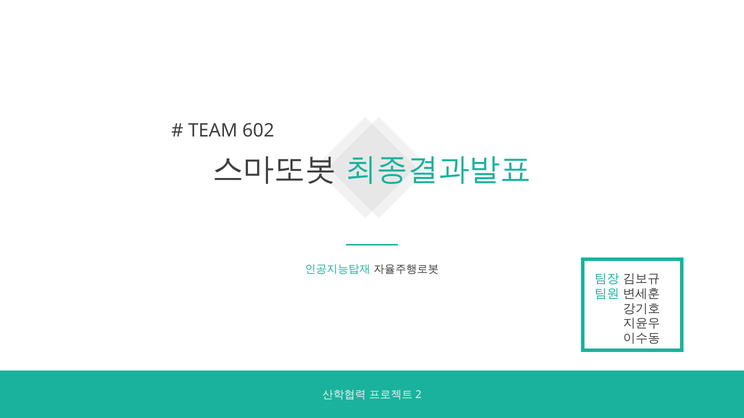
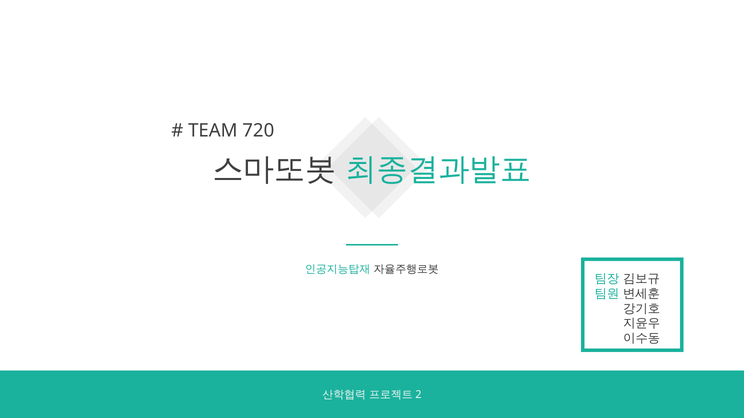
602: 602 -> 720
